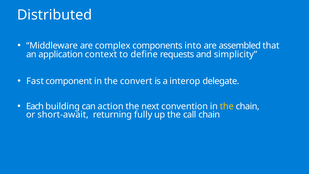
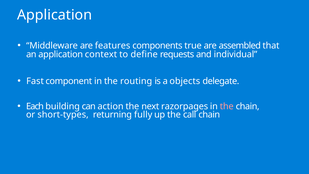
Distributed at (55, 15): Distributed -> Application
complex: complex -> features
into: into -> true
simplicity: simplicity -> individual
convert: convert -> routing
interop: interop -> objects
convention: convention -> razorpages
the at (227, 106) colour: yellow -> pink
short-await: short-await -> short-types
